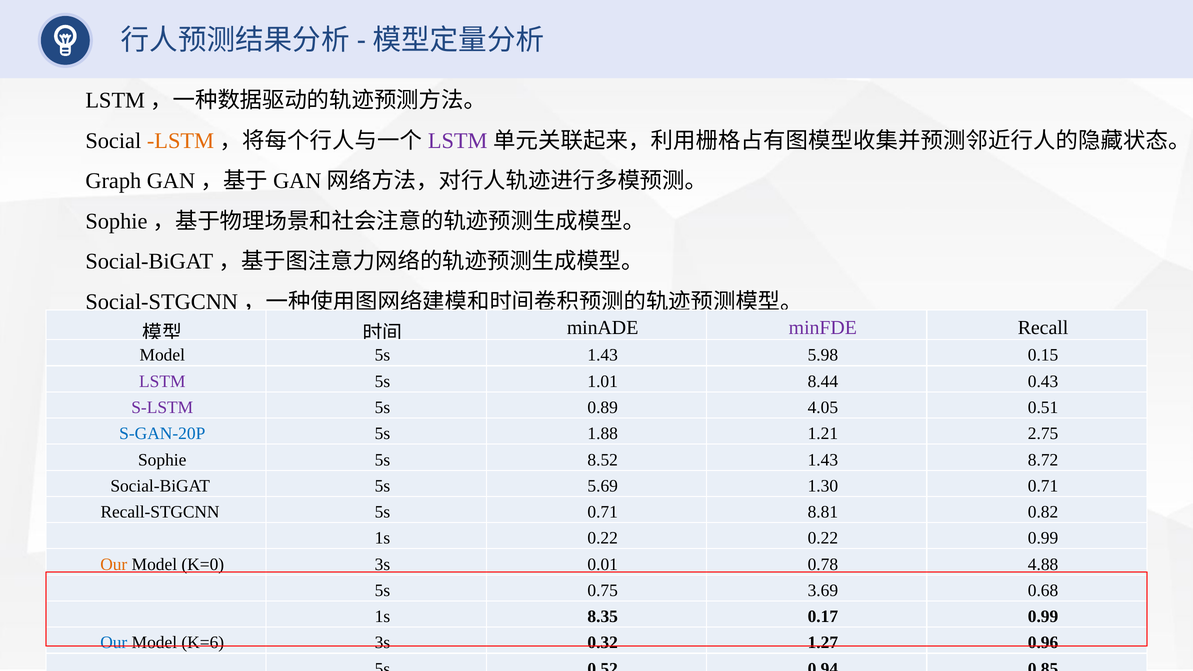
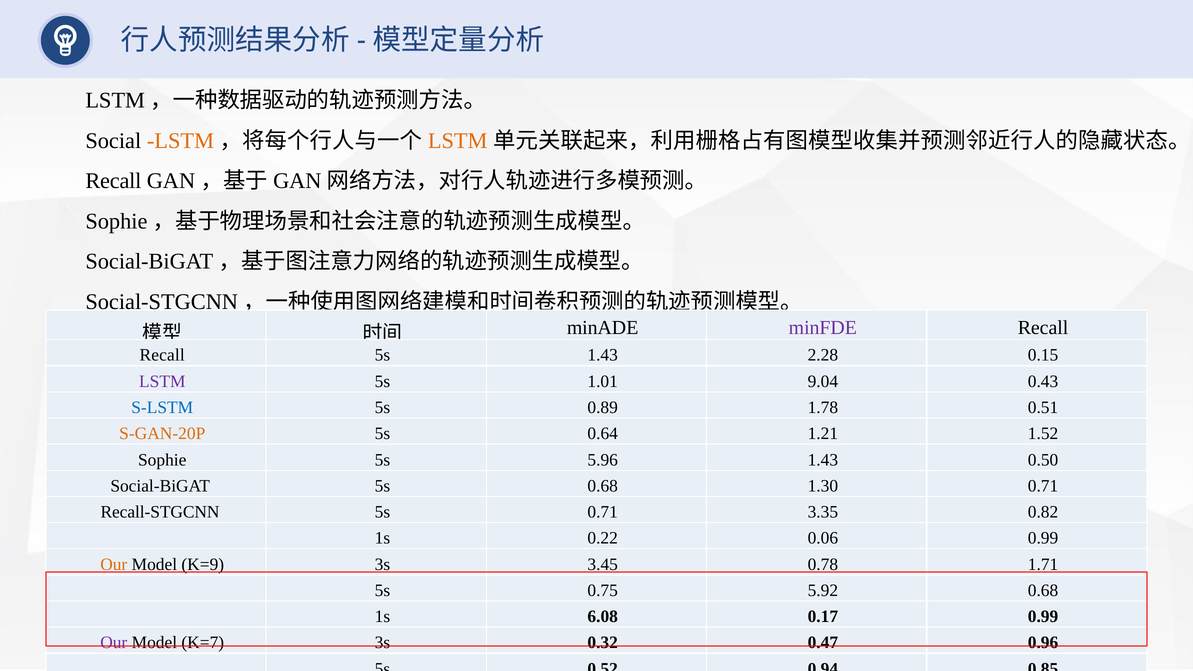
LSTM at (458, 141) colour: purple -> orange
Graph at (113, 181): Graph -> Recall
Model at (162, 355): Model -> Recall
5.98: 5.98 -> 2.28
8.44: 8.44 -> 9.04
S-LSTM colour: purple -> blue
4.05: 4.05 -> 1.78
S-GAN-20P colour: blue -> orange
1.88: 1.88 -> 0.64
2.75: 2.75 -> 1.52
8.52: 8.52 -> 5.96
8.72: 8.72 -> 0.50
5s 5.69: 5.69 -> 0.68
8.81: 8.81 -> 3.35
0.22 0.22: 0.22 -> 0.06
K=0: K=0 -> K=9
0.01: 0.01 -> 3.45
4.88: 4.88 -> 1.71
3.69: 3.69 -> 5.92
8.35: 8.35 -> 6.08
Our at (114, 643) colour: blue -> purple
K=6: K=6 -> K=7
1.27: 1.27 -> 0.47
